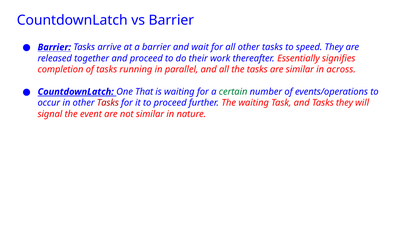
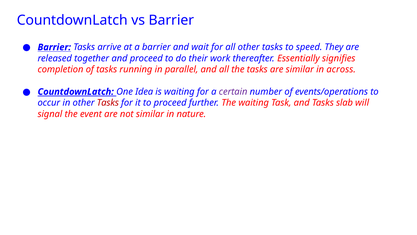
That: That -> Idea
certain colour: green -> purple
Tasks they: they -> slab
